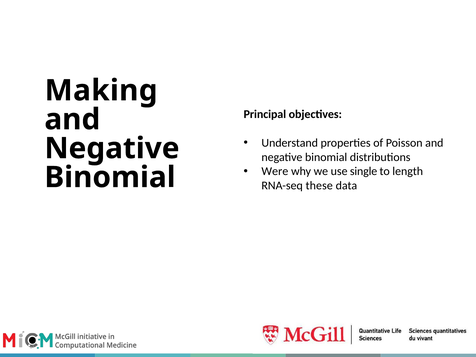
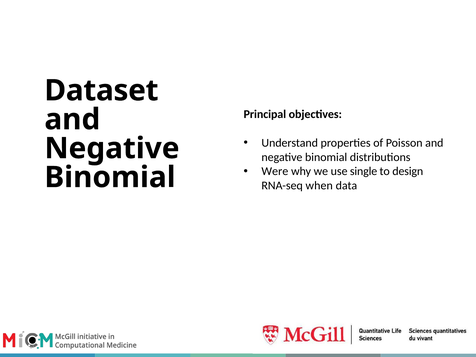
Making: Making -> Dataset
length: length -> design
these: these -> when
